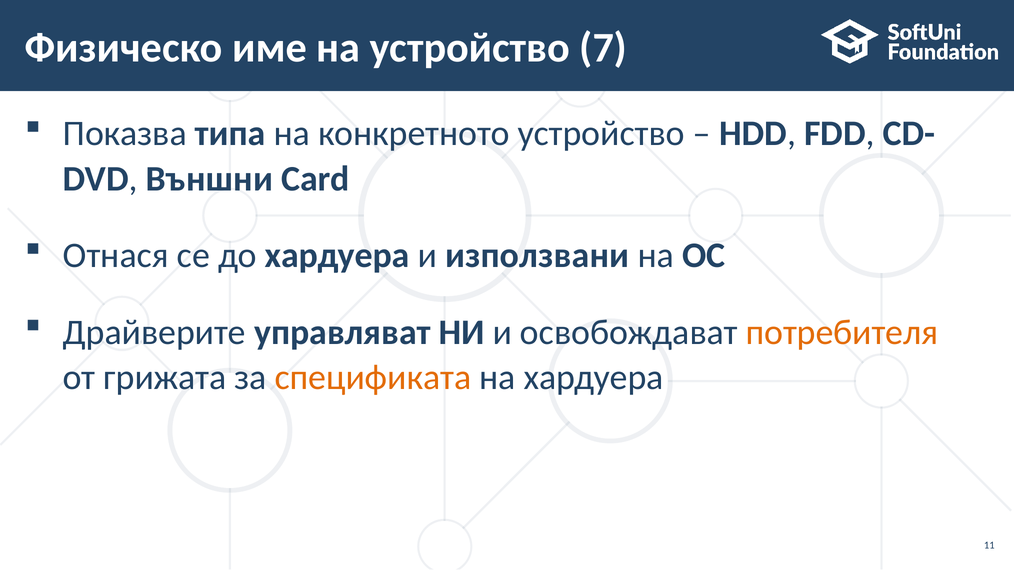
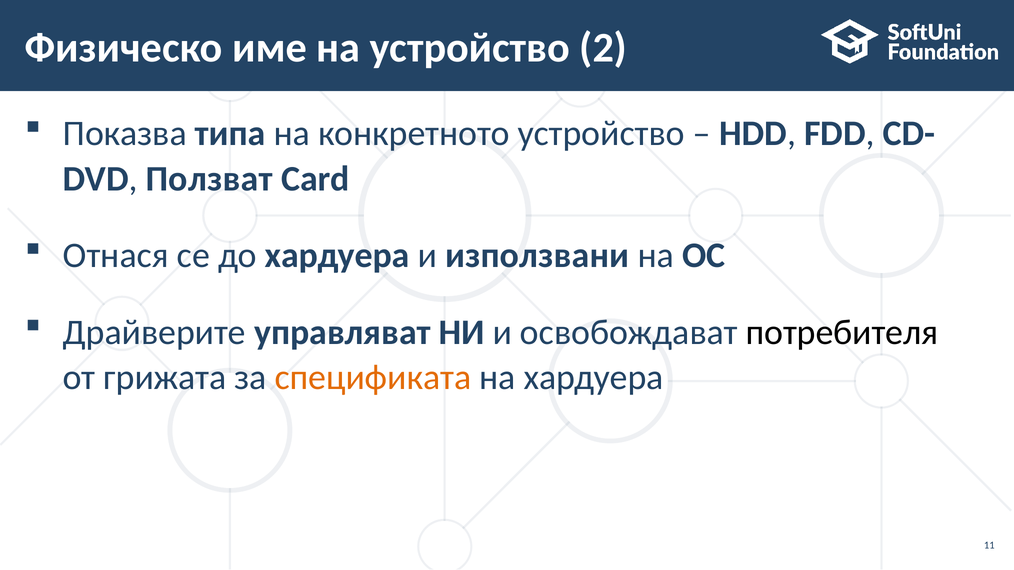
7: 7 -> 2
Външни: Външни -> Ползват
потребителя colour: orange -> black
